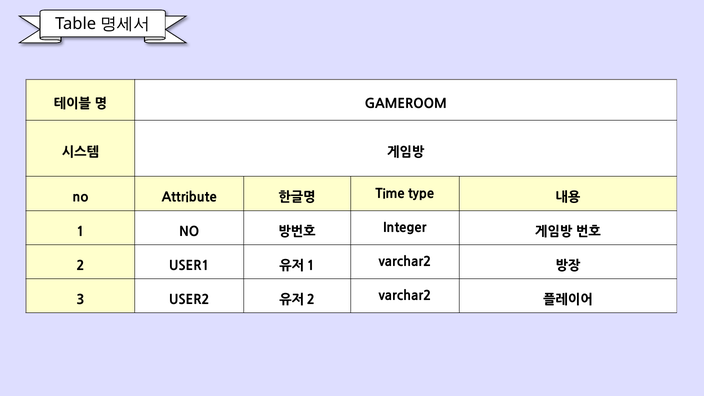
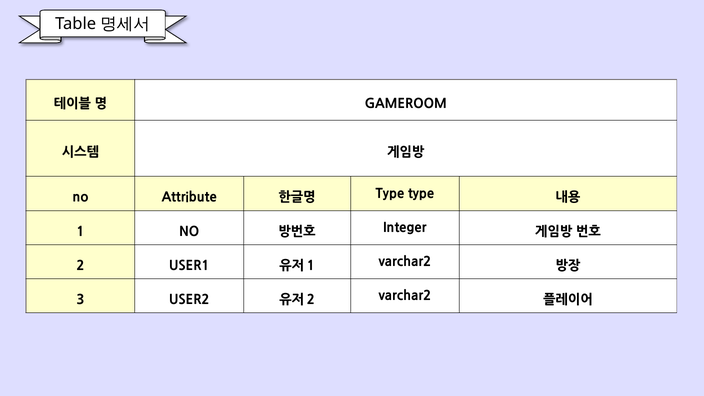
Time at (390, 194): Time -> Type
